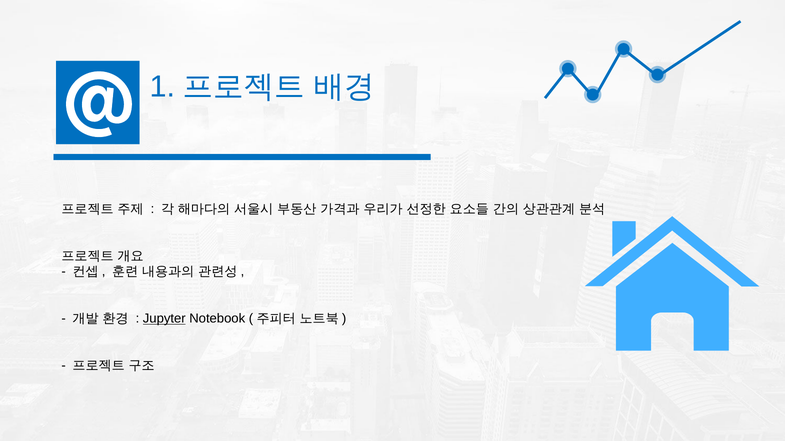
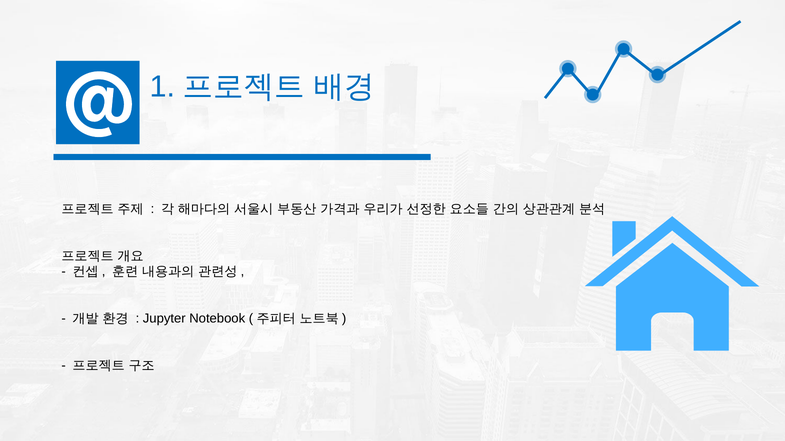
Jupyter underline: present -> none
